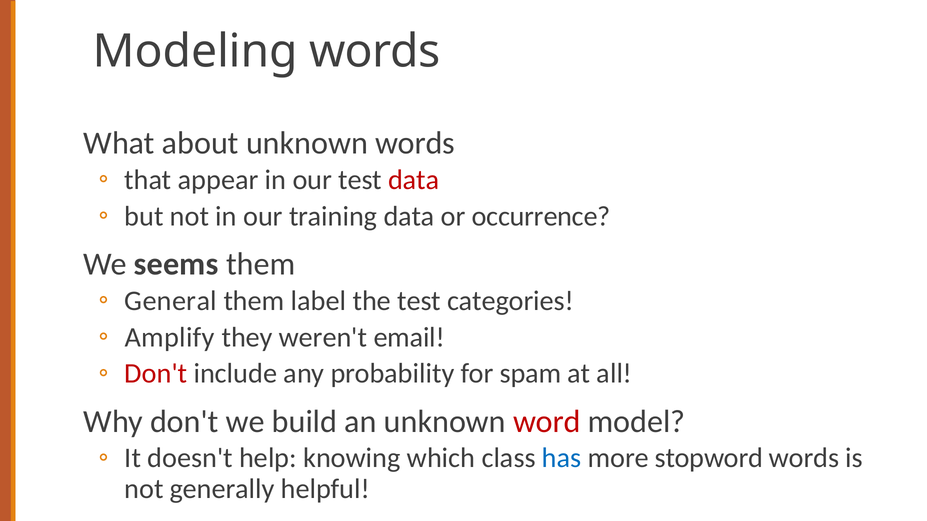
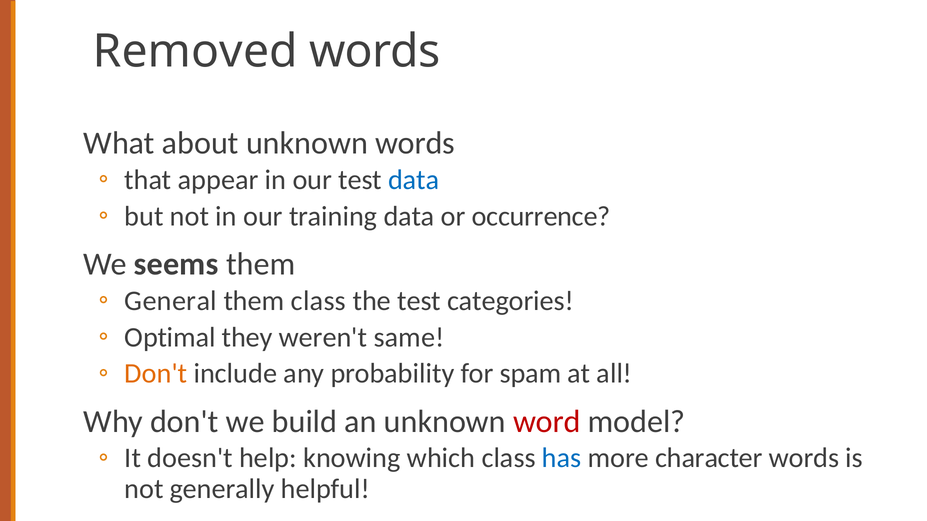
Modeling: Modeling -> Removed
data at (414, 180) colour: red -> blue
them label: label -> class
Amplify: Amplify -> Optimal
email: email -> same
Don't at (156, 374) colour: red -> orange
stopword: stopword -> character
